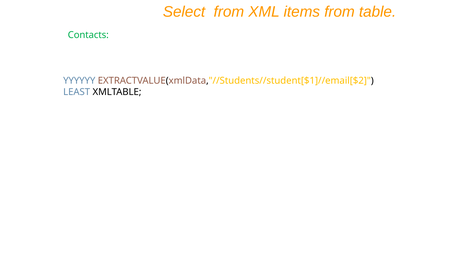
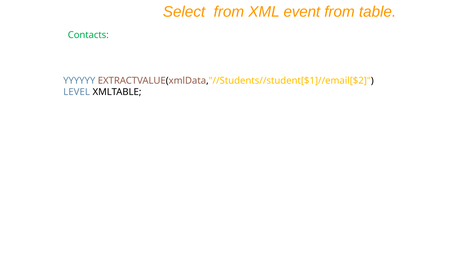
items: items -> event
LEAST: LEAST -> LEVEL
